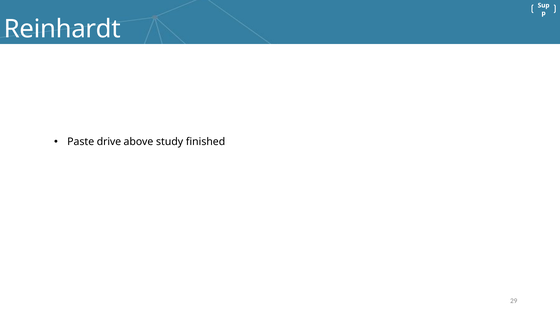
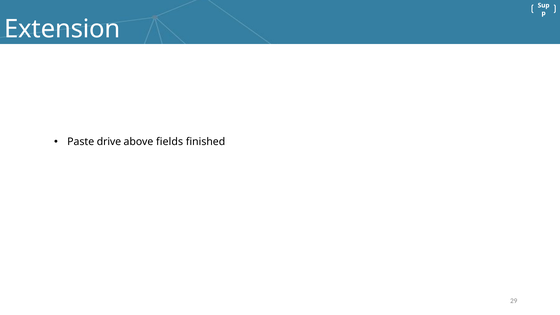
Reinhardt: Reinhardt -> Extension
study: study -> fields
